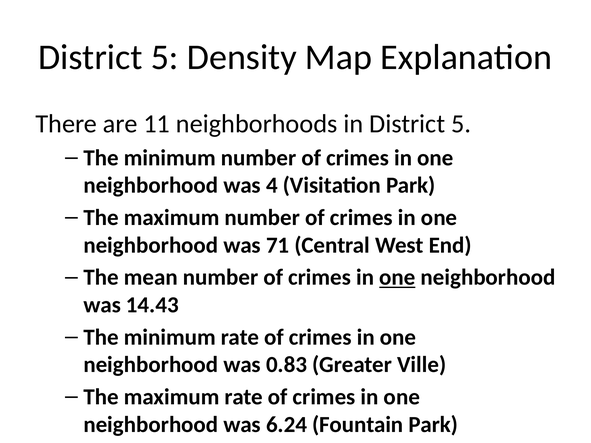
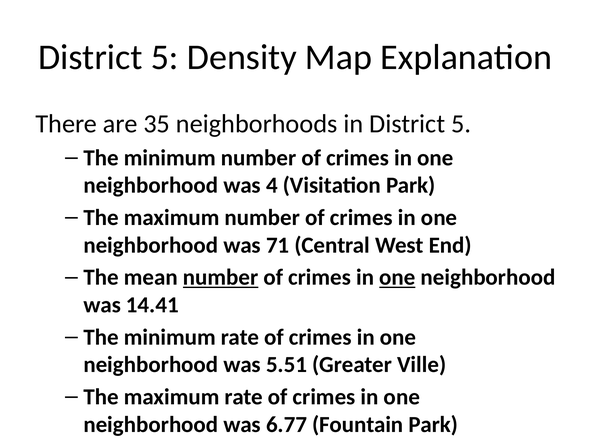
11: 11 -> 35
number at (221, 278) underline: none -> present
14.43: 14.43 -> 14.41
0.83: 0.83 -> 5.51
6.24: 6.24 -> 6.77
